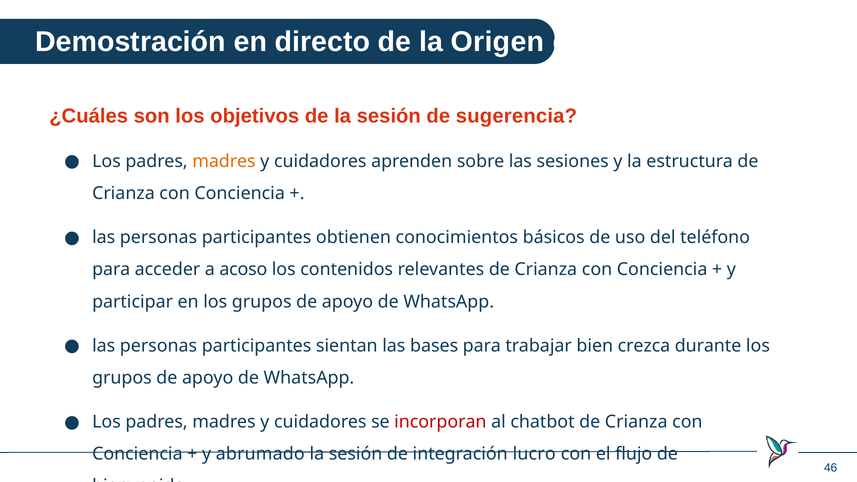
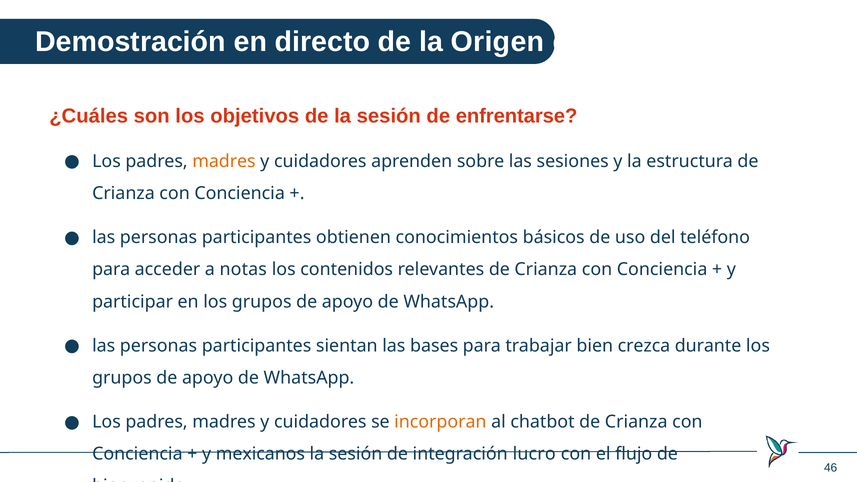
sugerencia: sugerencia -> enfrentarse
acoso: acoso -> notas
incorporan colour: red -> orange
abrumado: abrumado -> mexicanos
